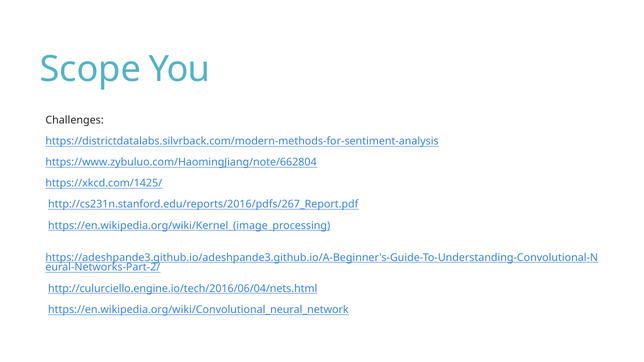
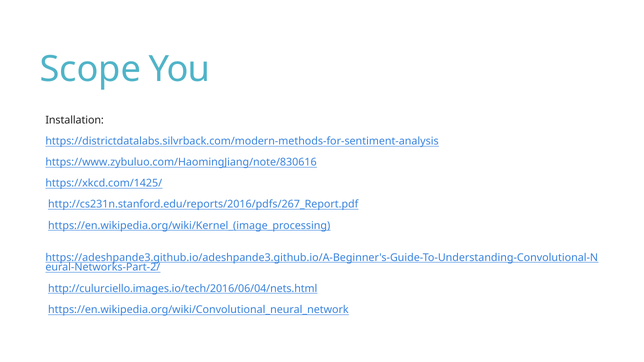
Challenges: Challenges -> Installation
https://www.zybuluo.com/HaomingJiang/note/662804: https://www.zybuluo.com/HaomingJiang/note/662804 -> https://www.zybuluo.com/HaomingJiang/note/830616
http://culurciello.engine.io/tech/2016/06/04/nets.html: http://culurciello.engine.io/tech/2016/06/04/nets.html -> http://culurciello.images.io/tech/2016/06/04/nets.html
